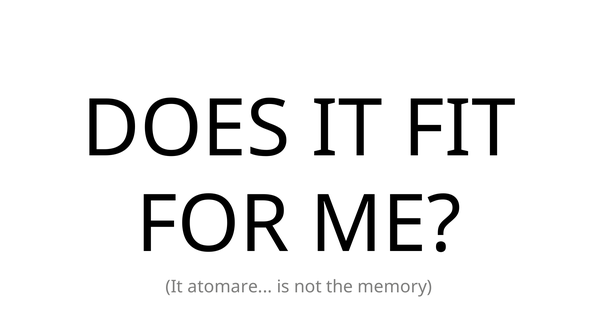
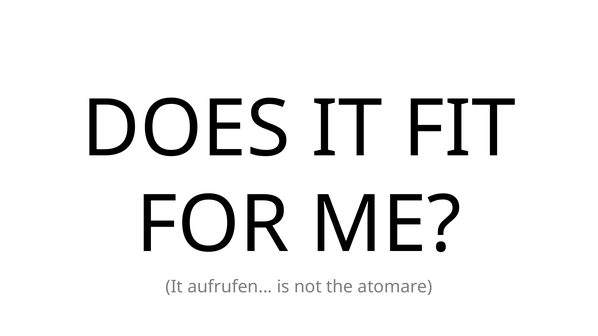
atomare: atomare -> aufrufen
memory: memory -> atomare
